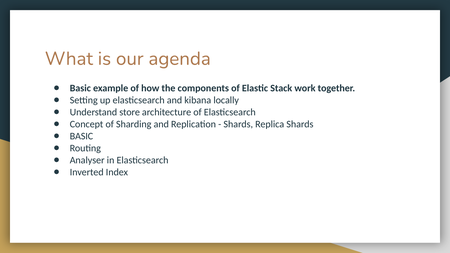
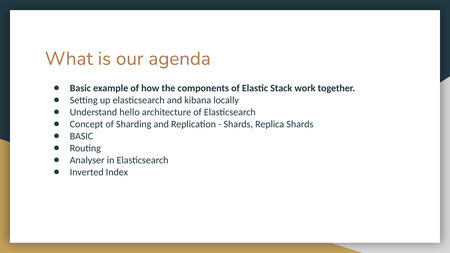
store: store -> hello
